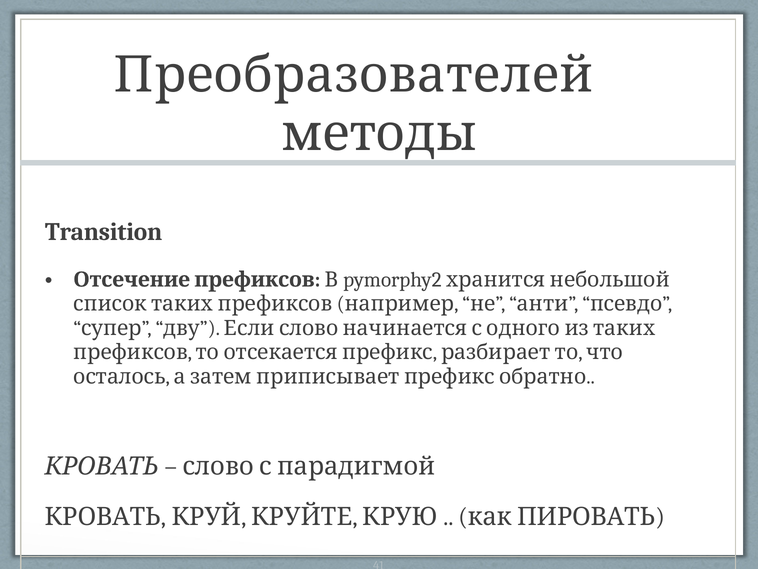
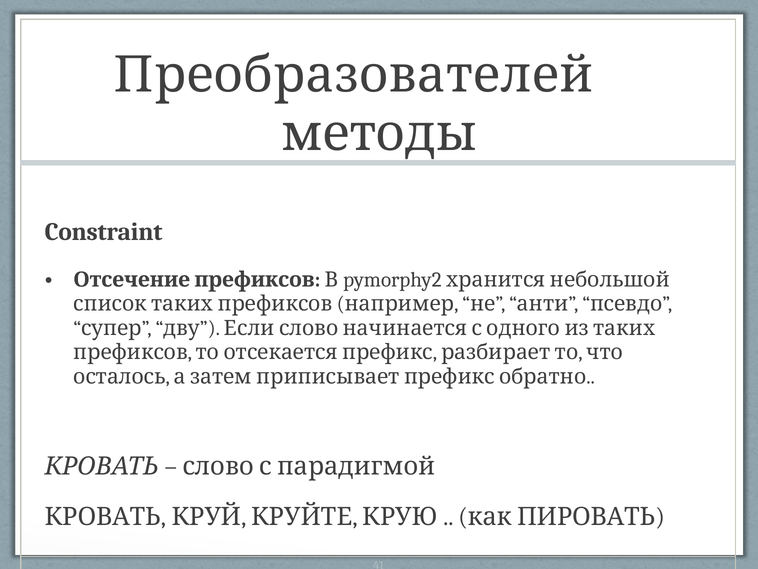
Transition: Transition -> Constraint
